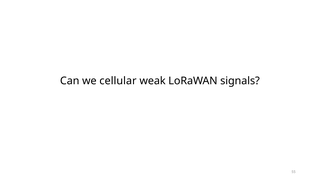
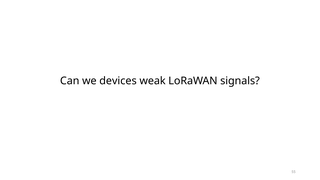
cellular: cellular -> devices
